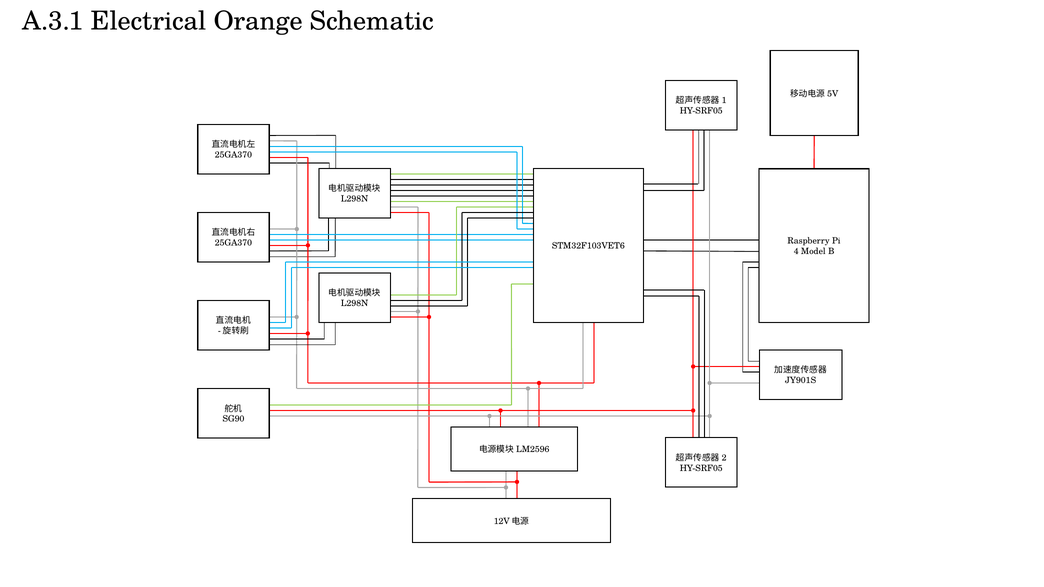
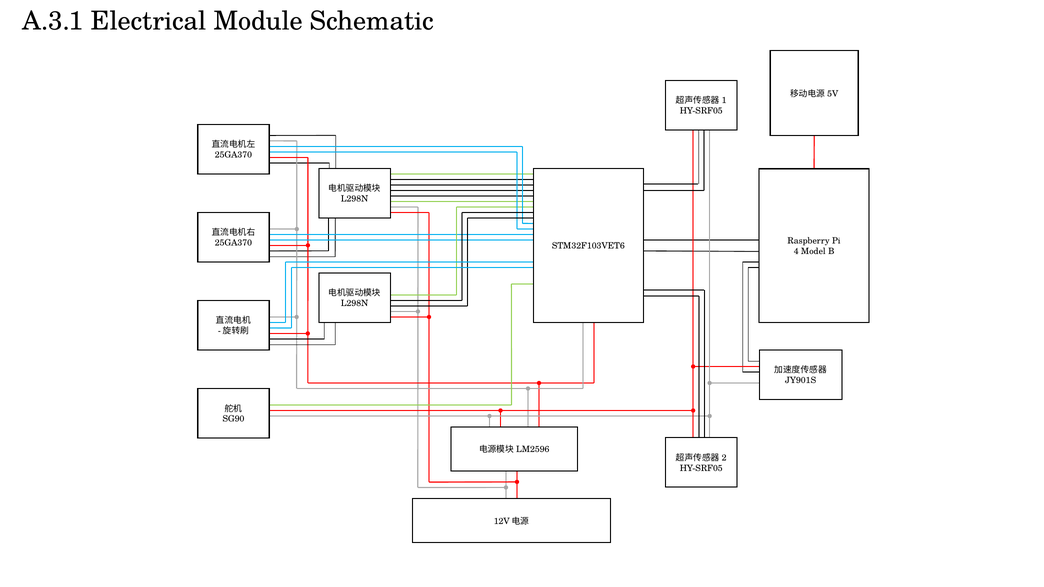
Orange: Orange -> Module
